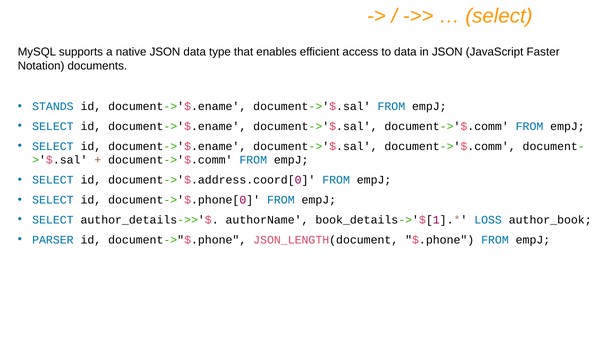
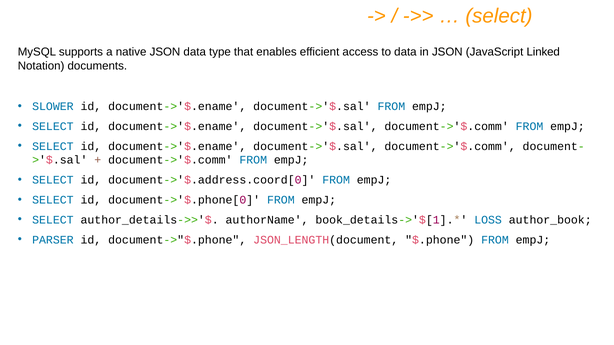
Faster: Faster -> Linked
STANDS: STANDS -> SLOWER
